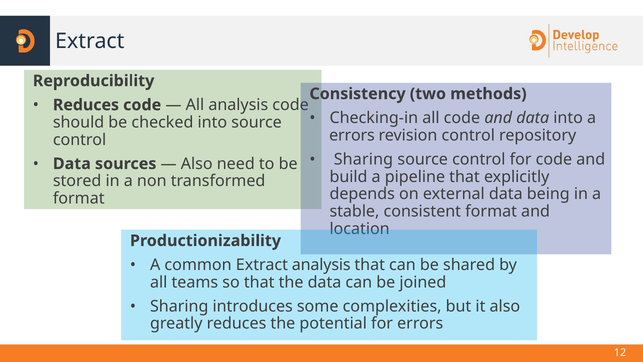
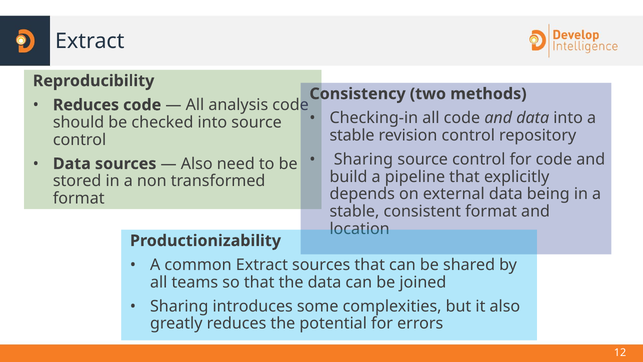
errors at (352, 135): errors -> stable
Extract analysis: analysis -> sources
